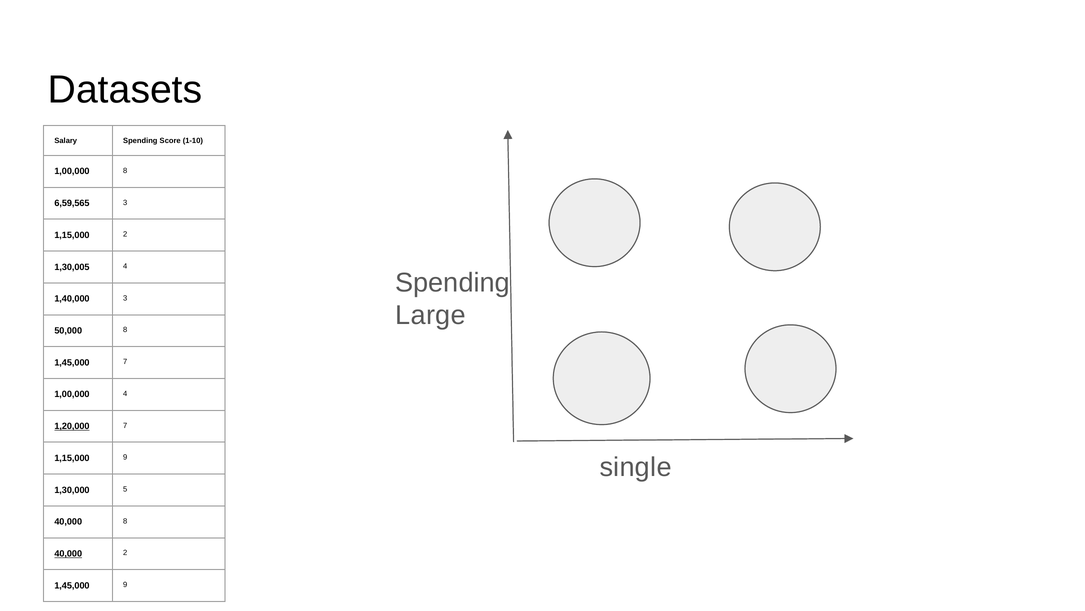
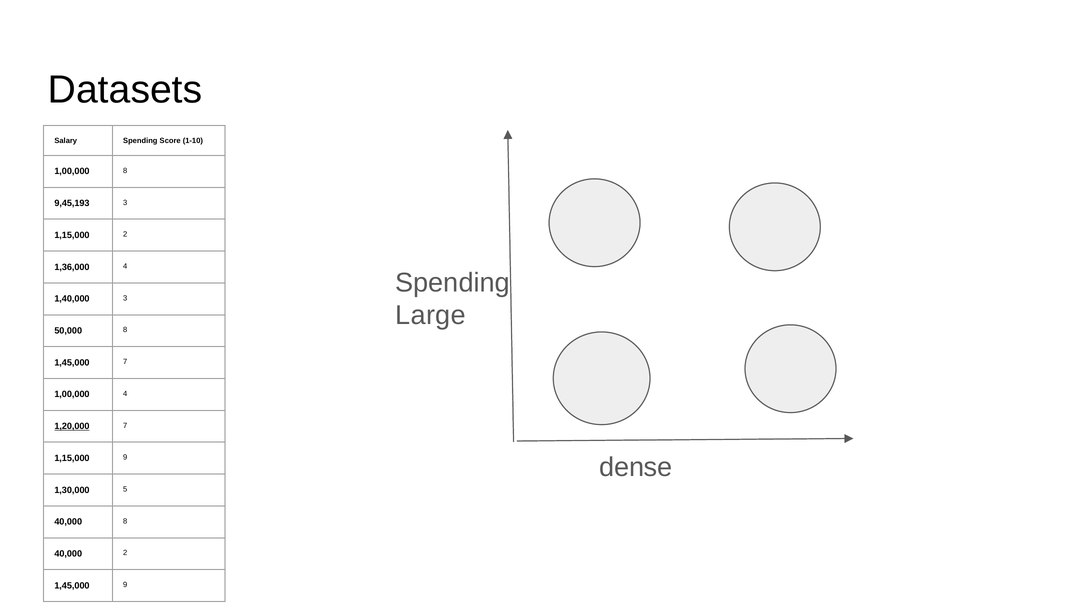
6,59,565: 6,59,565 -> 9,45,193
1,30,005: 1,30,005 -> 1,36,000
single: single -> dense
40,000 at (68, 553) underline: present -> none
